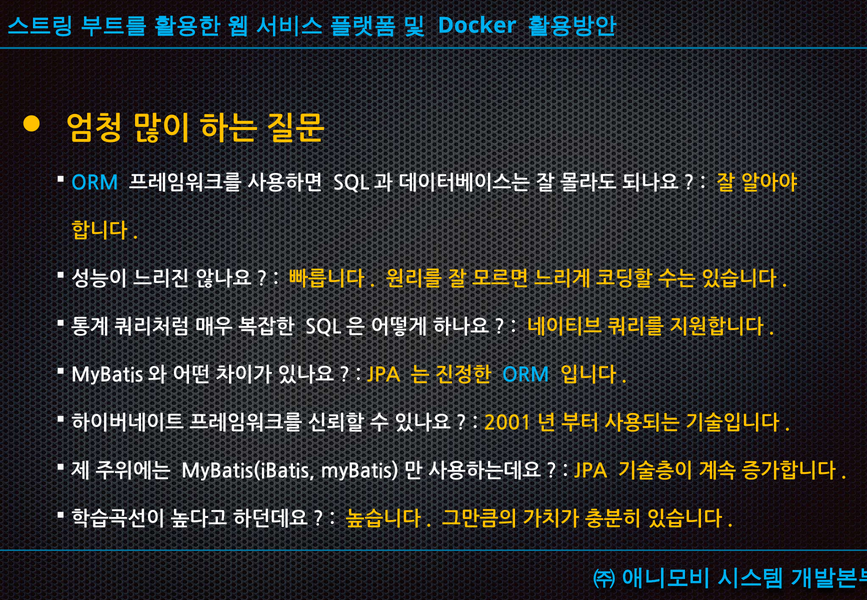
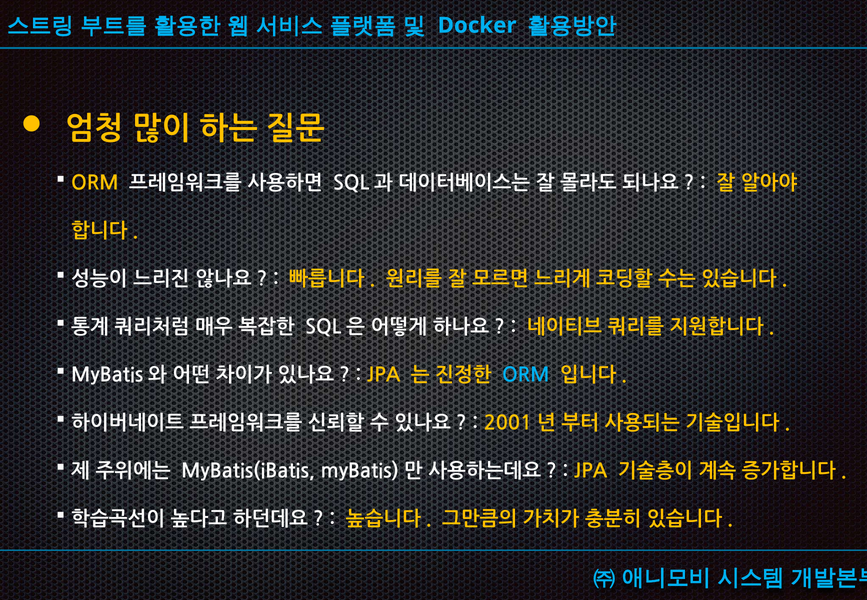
ORM at (95, 183) colour: light blue -> yellow
